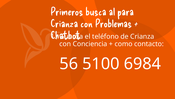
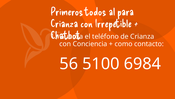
busca: busca -> todos
Problemas: Problemas -> Irrepetible
